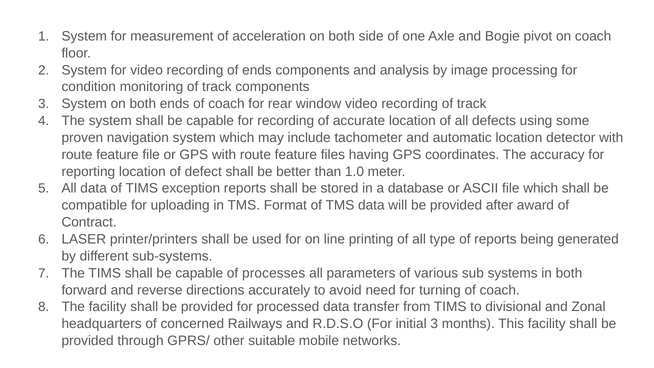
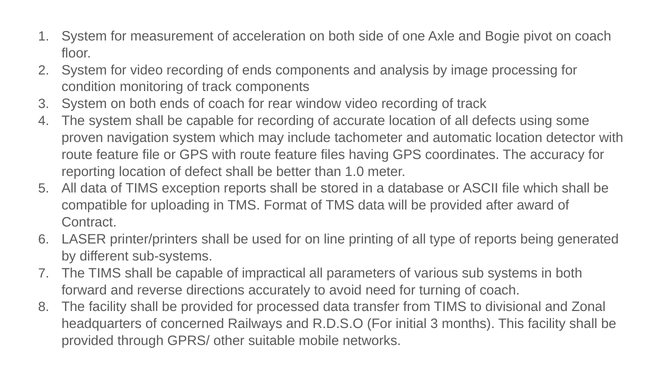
processes: processes -> impractical
